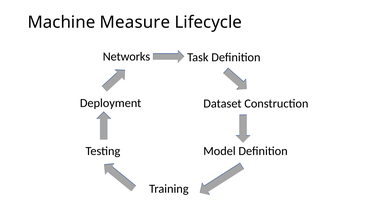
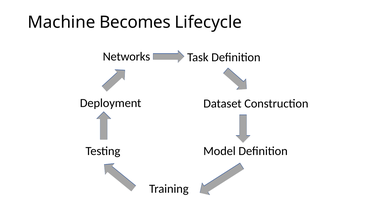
Measure: Measure -> Becomes
